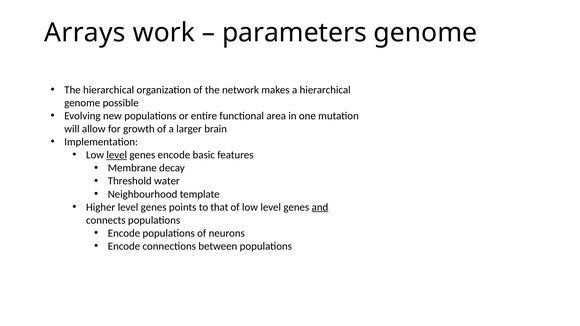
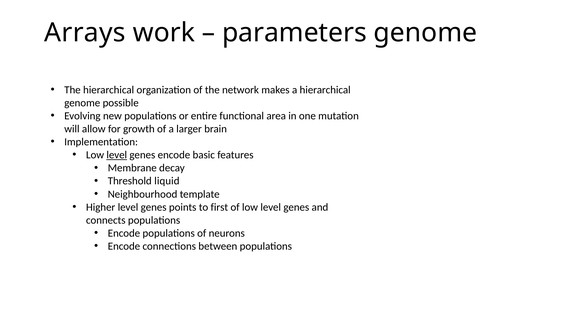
water: water -> liquid
that: that -> first
and underline: present -> none
